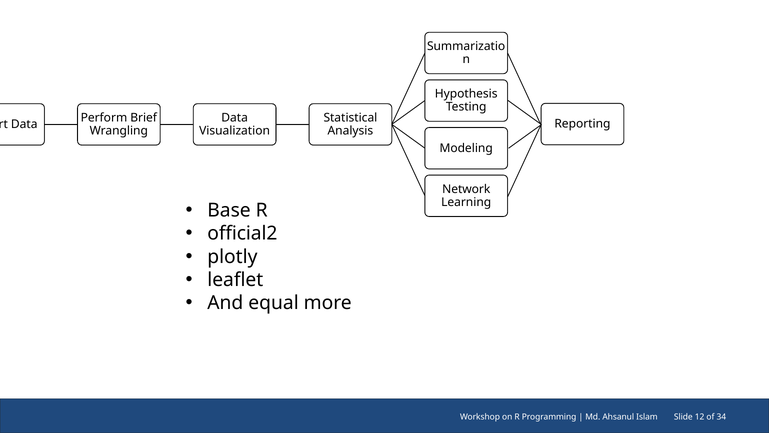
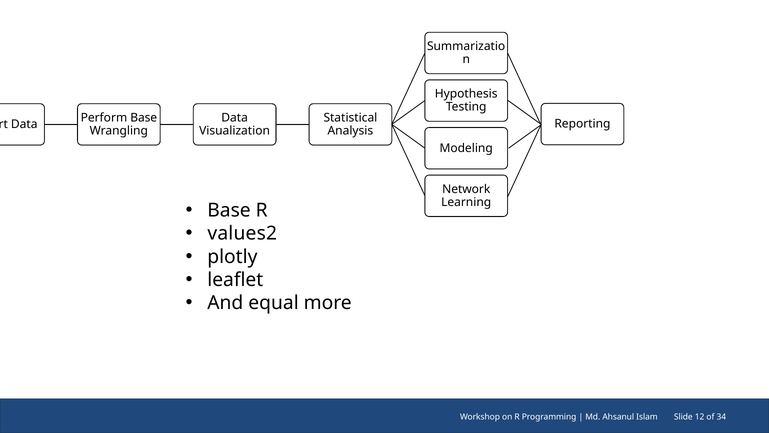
Perform Brief: Brief -> Base
official2: official2 -> values2
